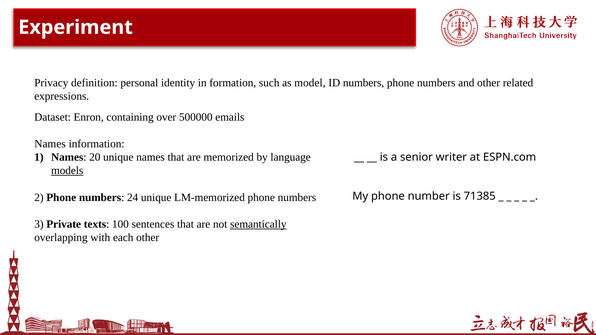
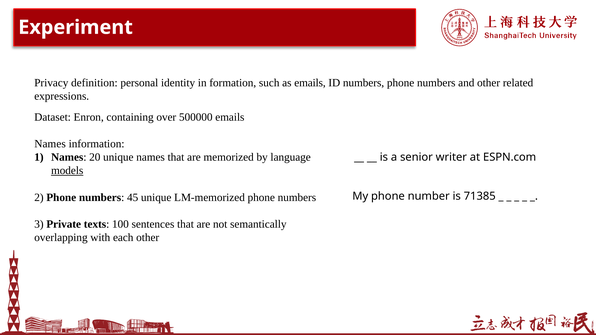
as model: model -> emails
24: 24 -> 45
semantically underline: present -> none
